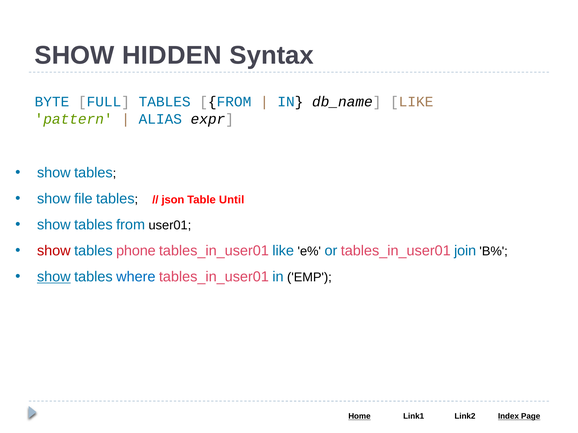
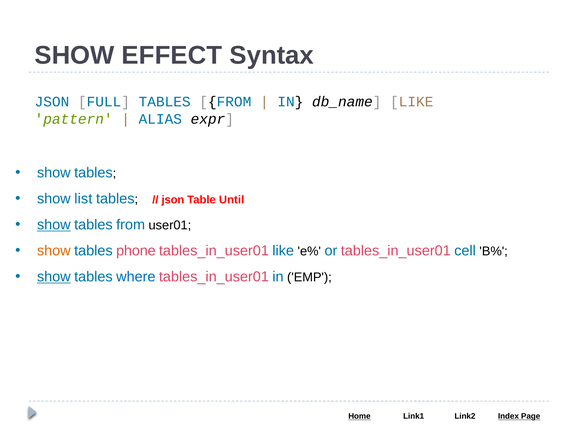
HIDDEN: HIDDEN -> EFFECT
BYTE at (52, 102): BYTE -> JSON
file: file -> list
show at (54, 225) underline: none -> present
show at (54, 251) colour: red -> orange
join: join -> cell
